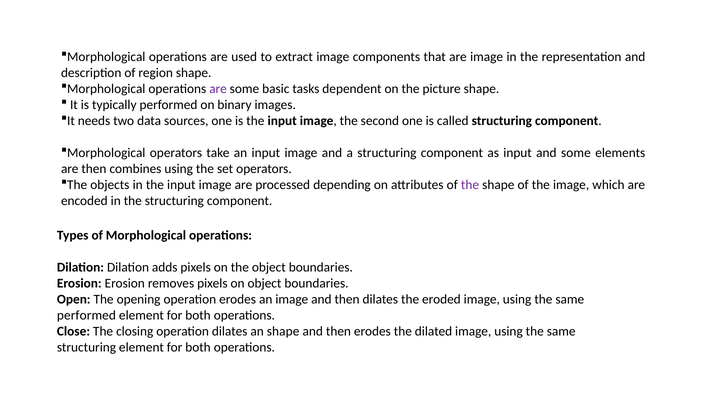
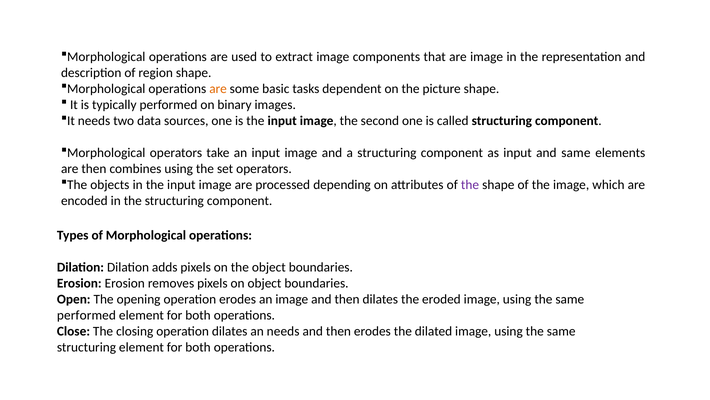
are at (218, 89) colour: purple -> orange
and some: some -> same
an shape: shape -> needs
